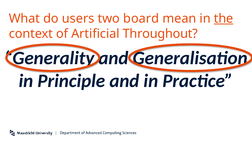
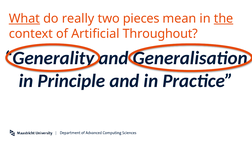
What underline: none -> present
users: users -> really
board: board -> pieces
